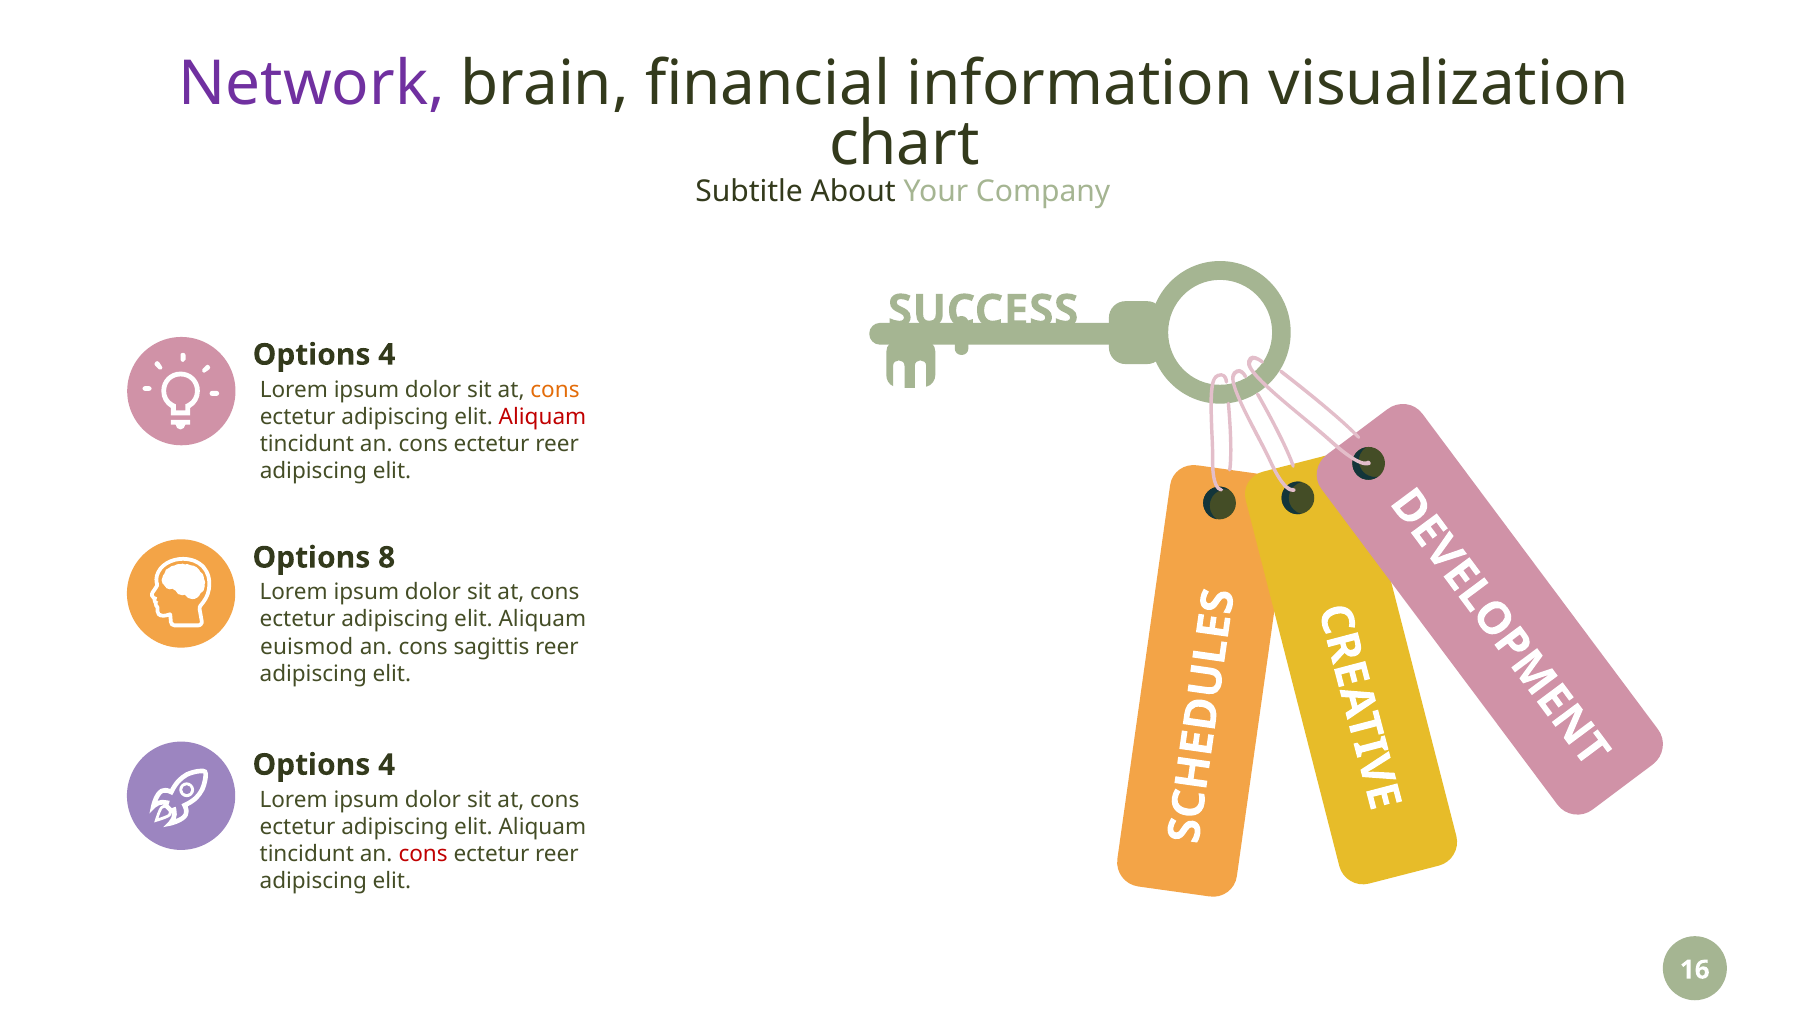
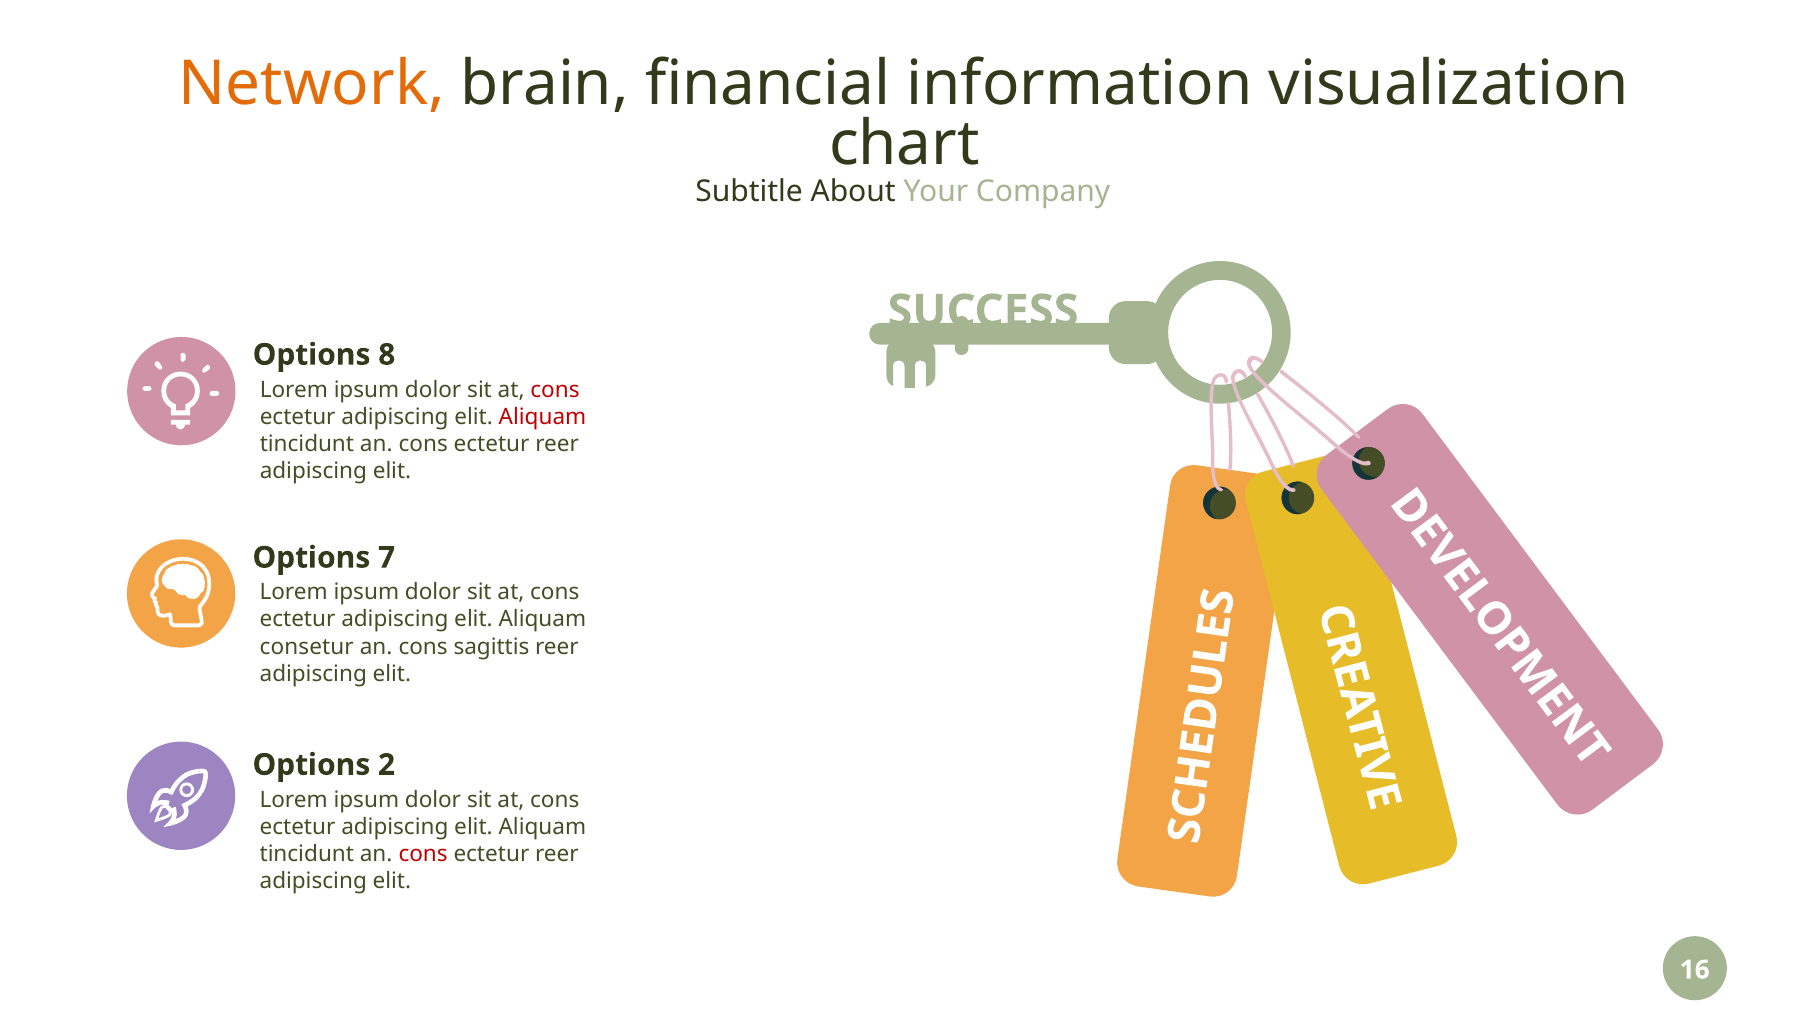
Network colour: purple -> orange
4 at (387, 355): 4 -> 8
cons at (555, 390) colour: orange -> red
8: 8 -> 7
euismod: euismod -> consetur
4 at (387, 765): 4 -> 2
